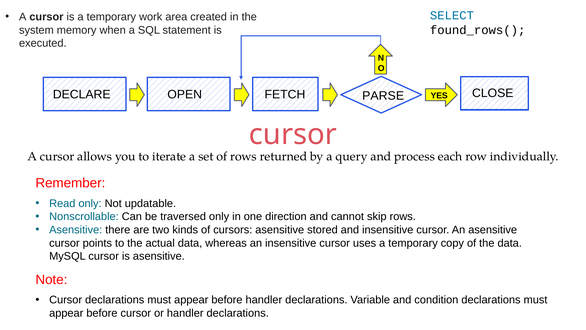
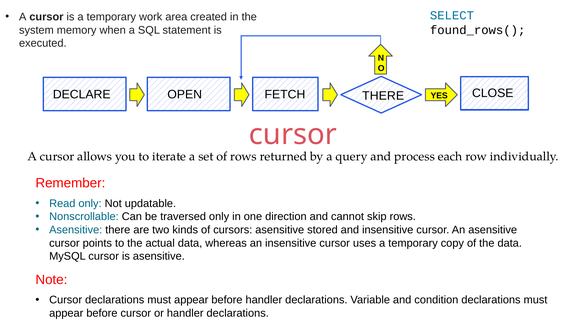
PARSE at (383, 96): PARSE -> THERE
